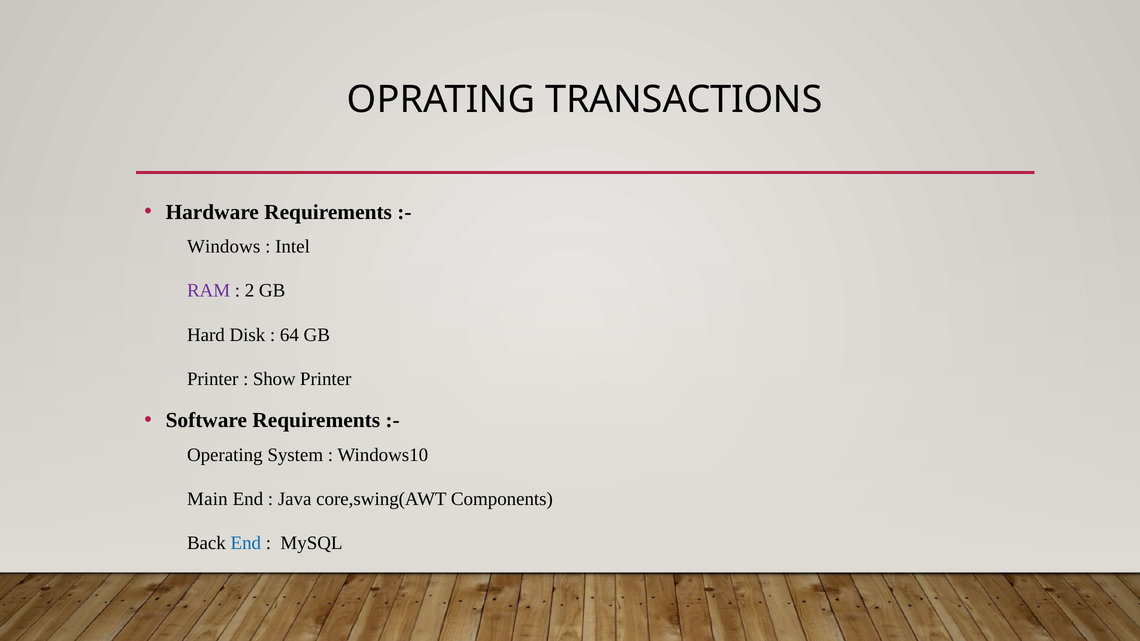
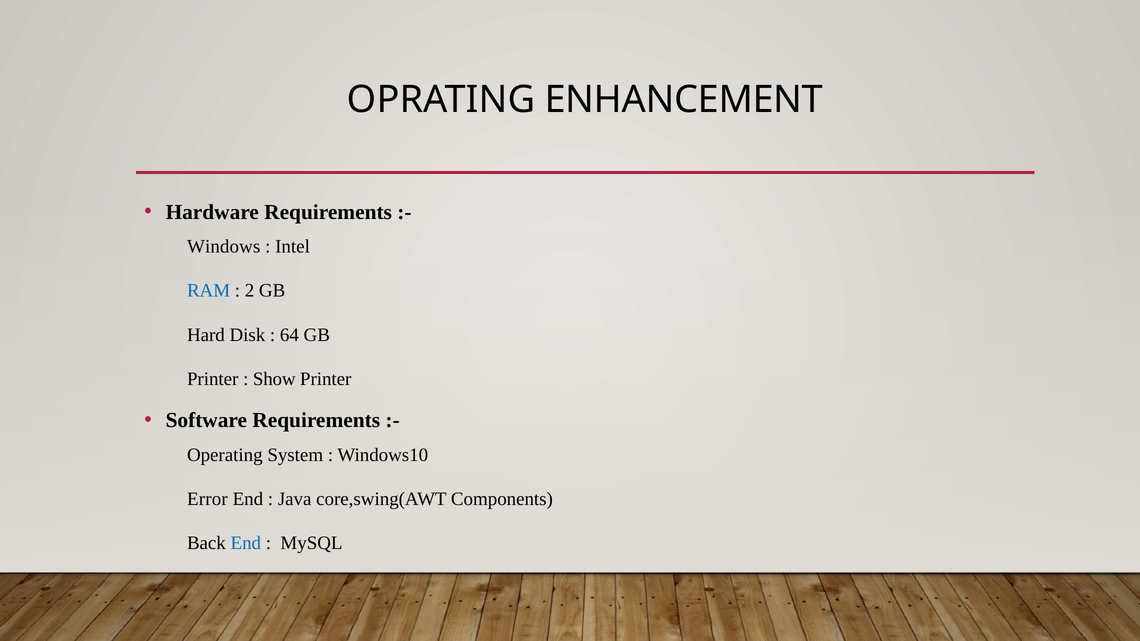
TRANSACTIONS: TRANSACTIONS -> ENHANCEMENT
RAM colour: purple -> blue
Main: Main -> Error
